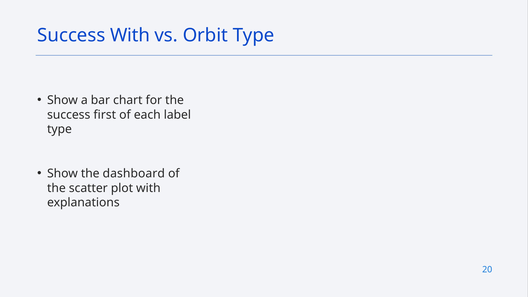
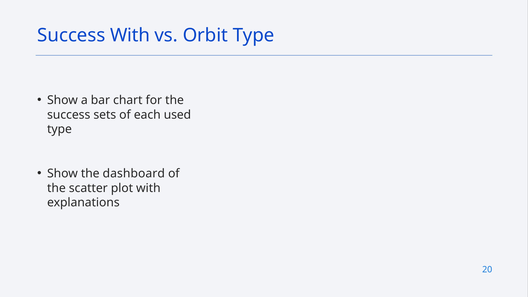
first: first -> sets
label: label -> used
